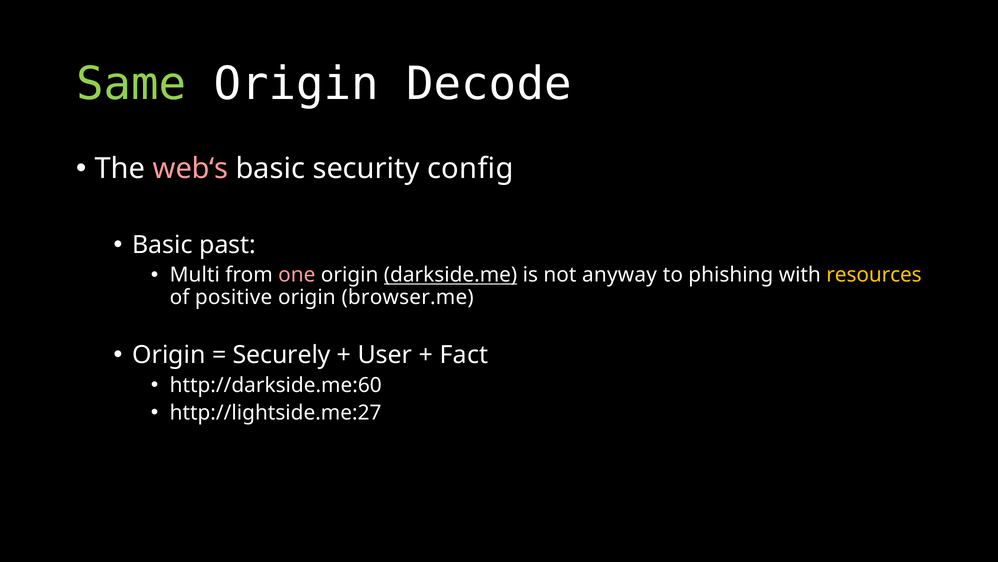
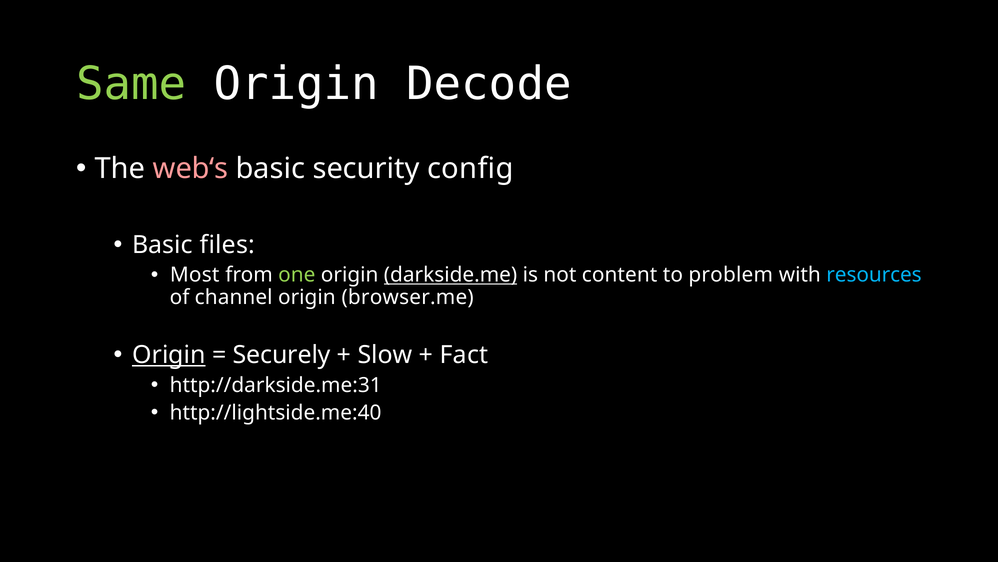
past: past -> files
Multi: Multi -> Most
one colour: pink -> light green
anyway: anyway -> content
phishing: phishing -> problem
resources colour: yellow -> light blue
positive: positive -> channel
Origin at (169, 355) underline: none -> present
User: User -> Slow
http://darkside.me:60: http://darkside.me:60 -> http://darkside.me:31
http://lightside.me:27: http://lightside.me:27 -> http://lightside.me:40
